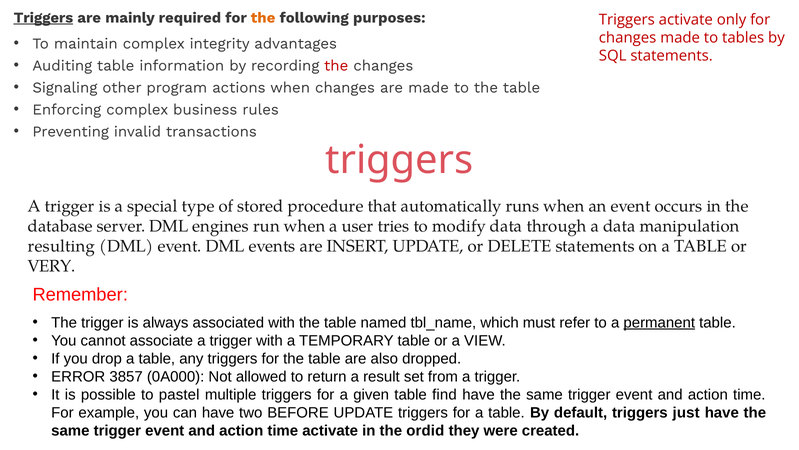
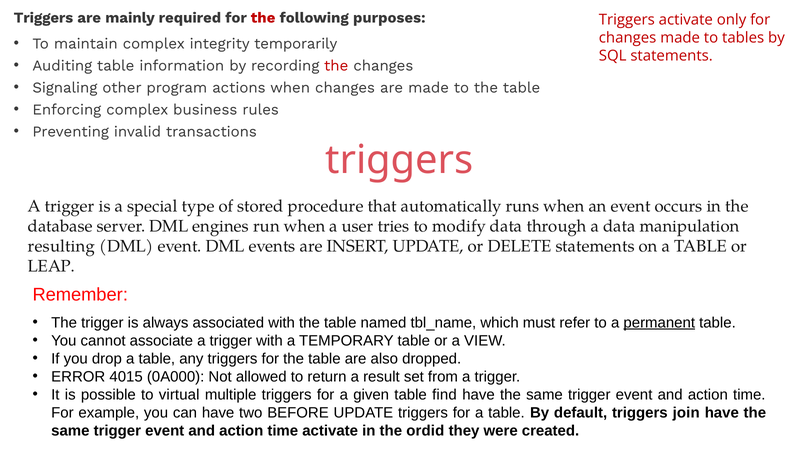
Triggers at (43, 18) underline: present -> none
the at (263, 18) colour: orange -> red
advantages: advantages -> temporarily
VERY: VERY -> LEAP
3857: 3857 -> 4015
pastel: pastel -> virtual
just: just -> join
